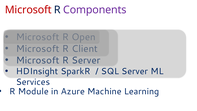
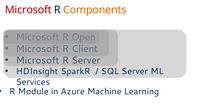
Components colour: purple -> orange
